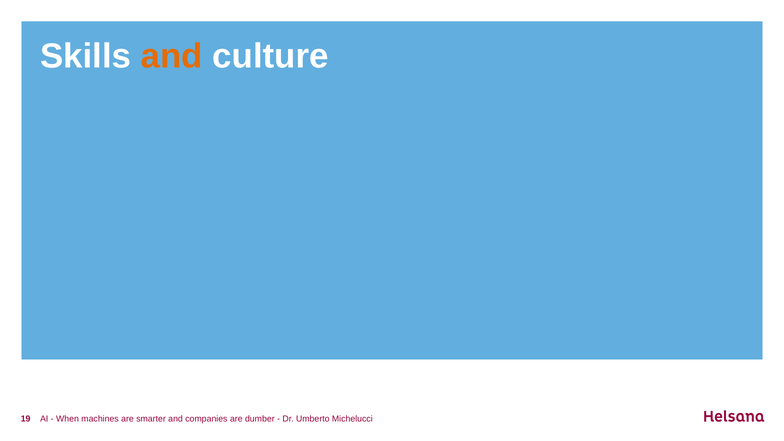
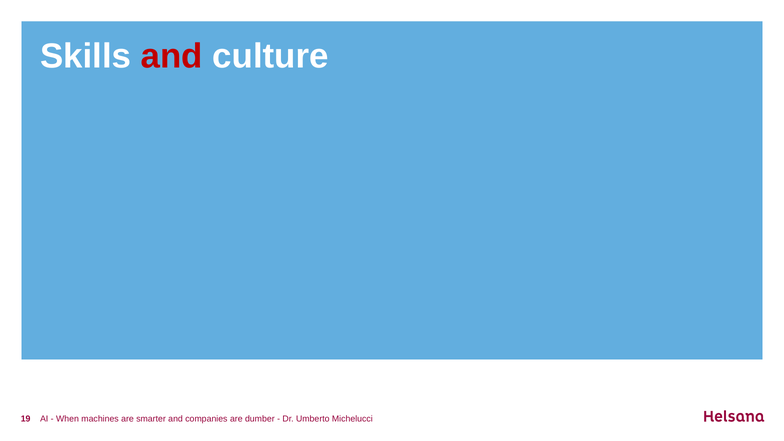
and at (172, 56) colour: orange -> red
